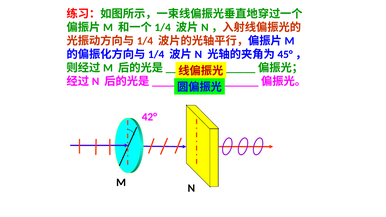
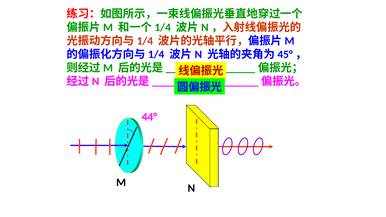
42°: 42° -> 44°
